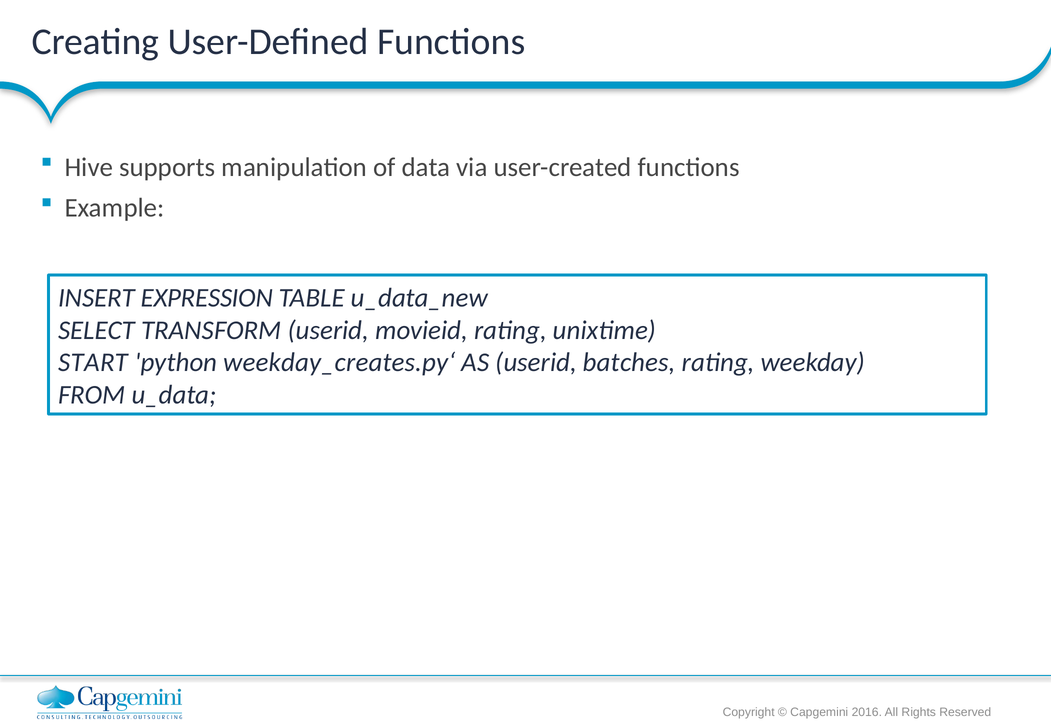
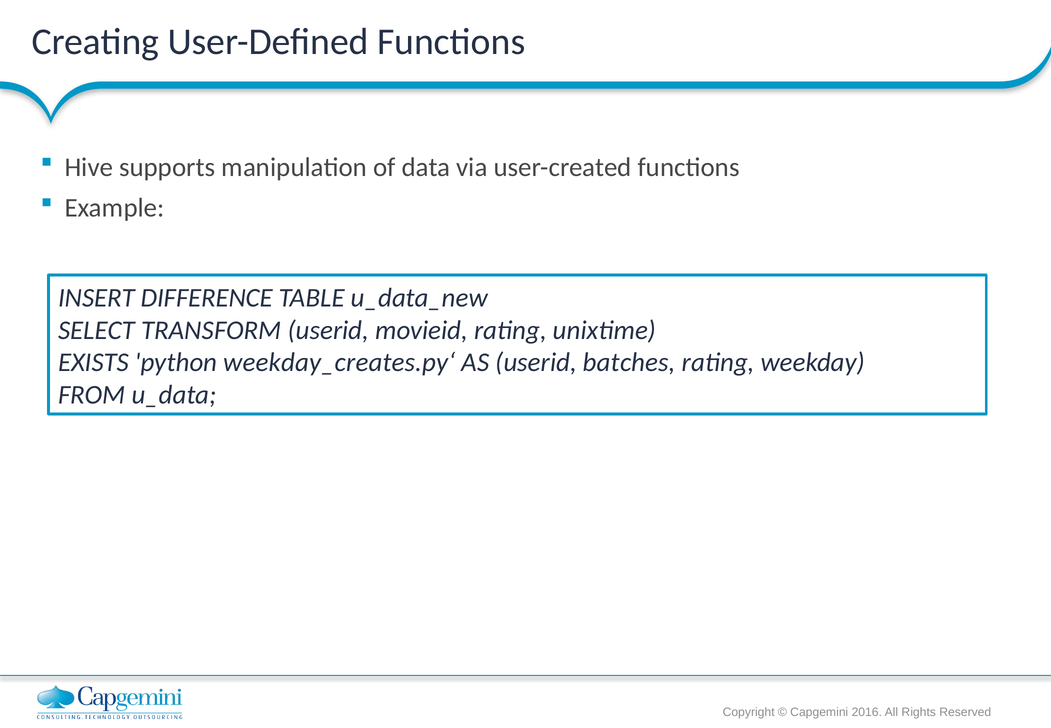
EXPRESSION: EXPRESSION -> DIFFERENCE
START: START -> EXISTS
